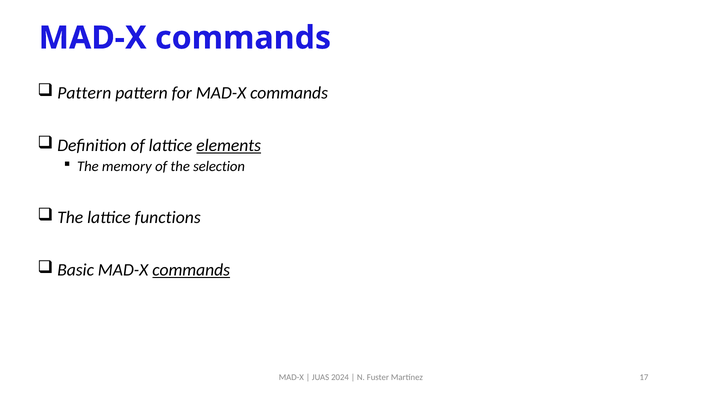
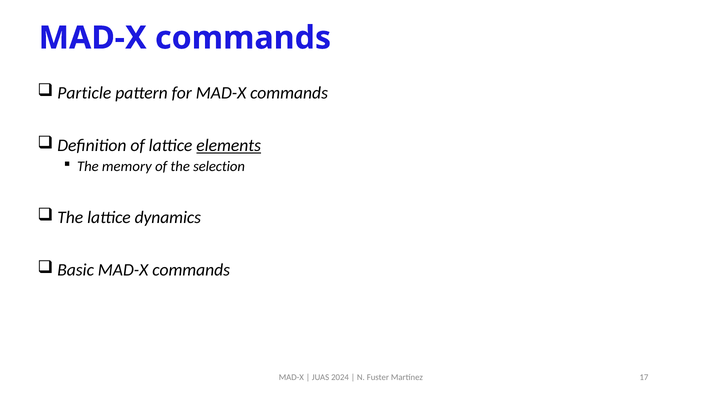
Pattern at (84, 93): Pattern -> Particle
functions: functions -> dynamics
commands at (191, 270) underline: present -> none
